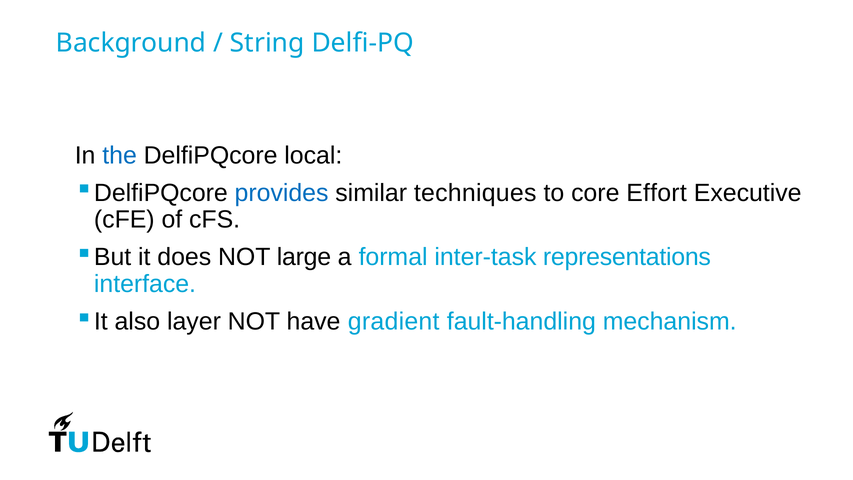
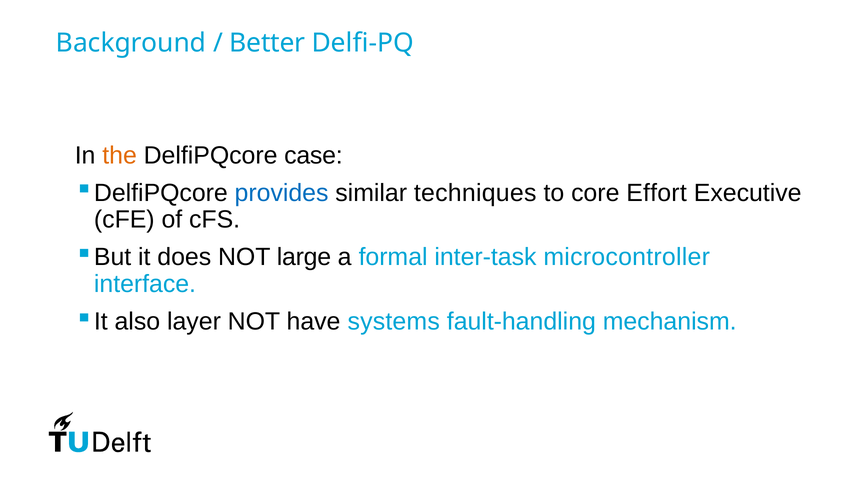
String: String -> Better
the colour: blue -> orange
local: local -> case
representations: representations -> microcontroller
gradient: gradient -> systems
